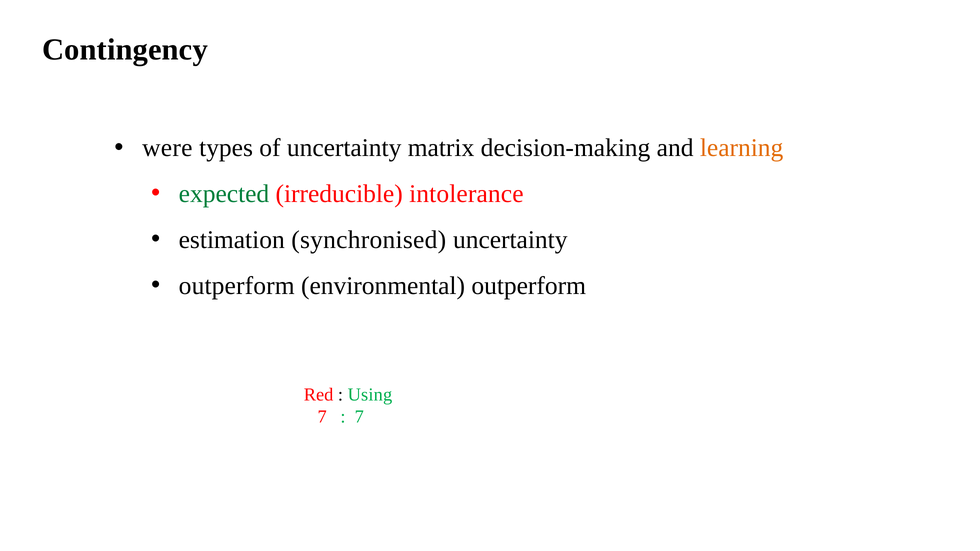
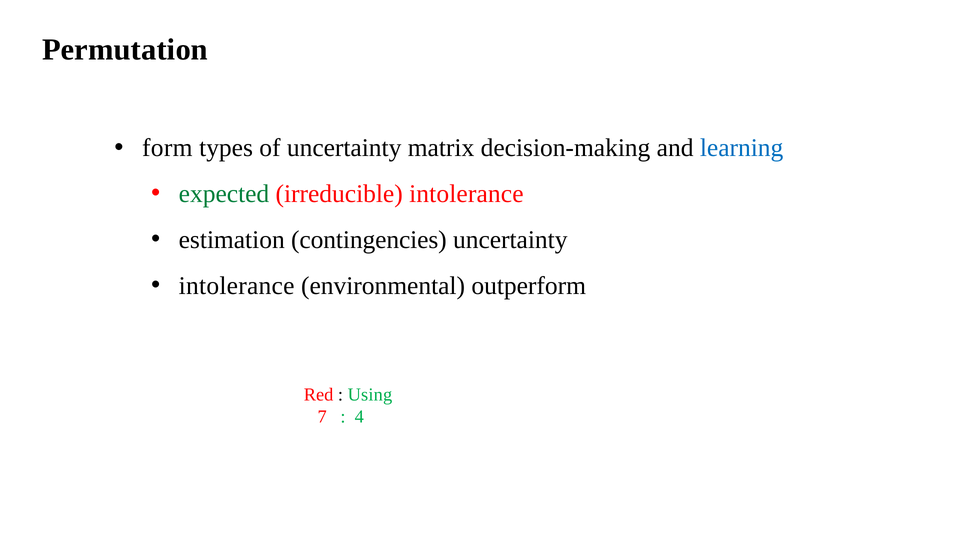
Contingency: Contingency -> Permutation
were: were -> form
learning colour: orange -> blue
synchronised: synchronised -> contingencies
outperform at (237, 286): outperform -> intolerance
7 at (359, 417): 7 -> 4
